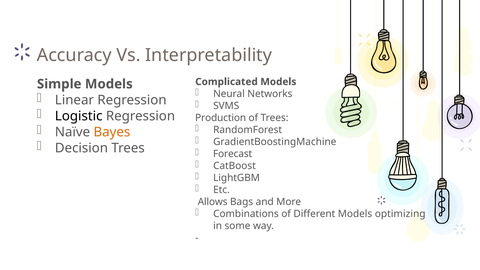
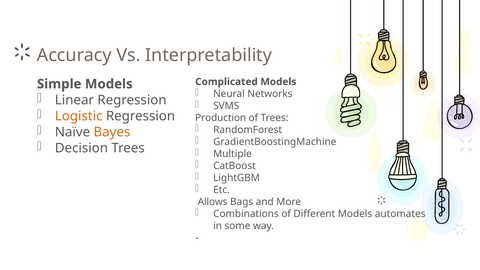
Logistic colour: black -> orange
Forecast: Forecast -> Multiple
optimizing: optimizing -> automates
